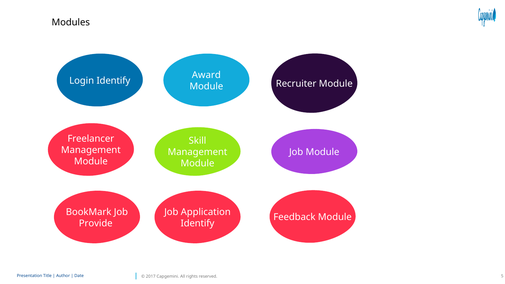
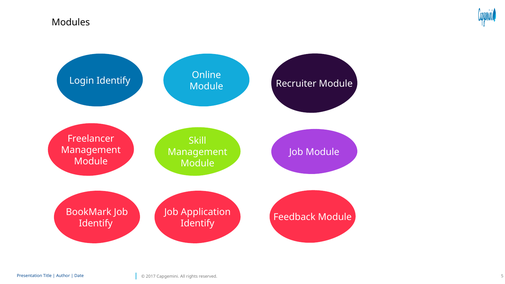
Award: Award -> Online
Provide at (96, 223): Provide -> Identify
